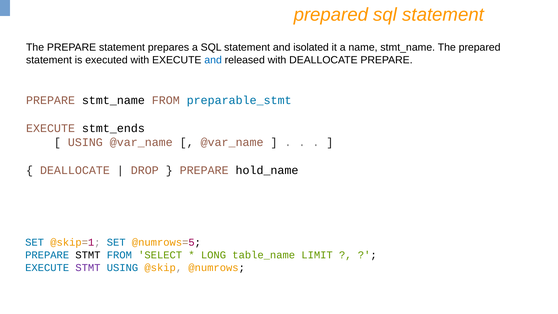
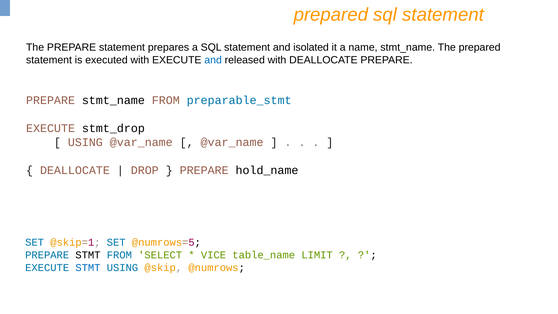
stmt_ends: stmt_ends -> stmt_drop
LONG: LONG -> VICE
STMT at (88, 267) colour: purple -> blue
